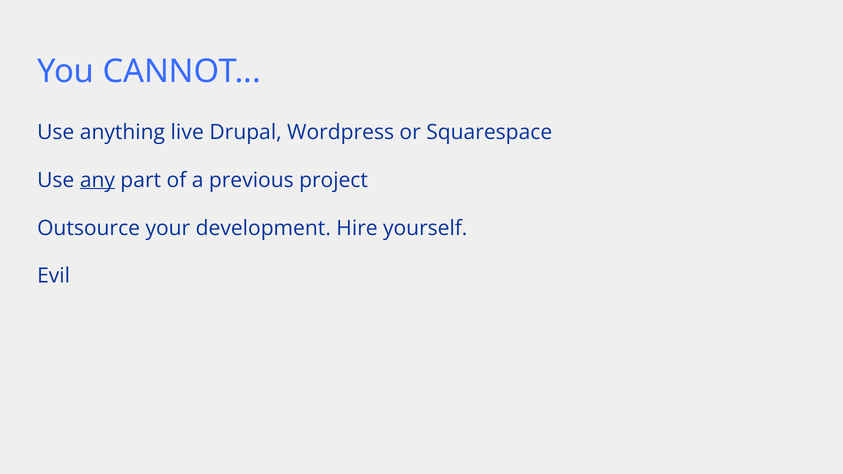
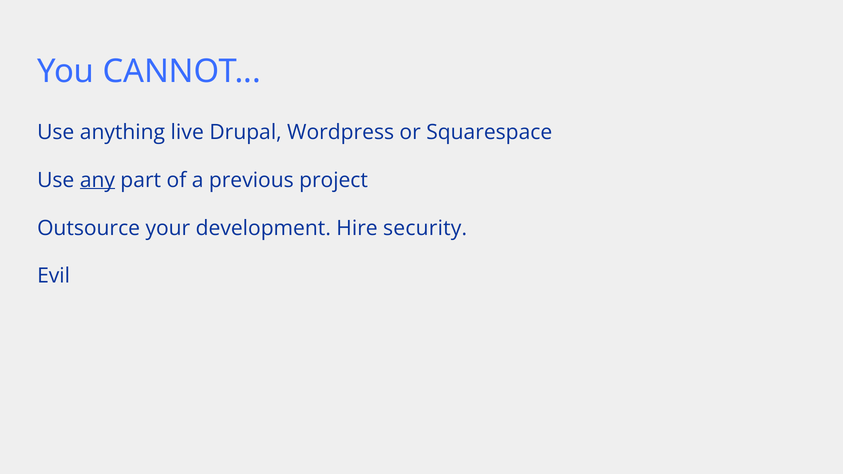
yourself: yourself -> security
